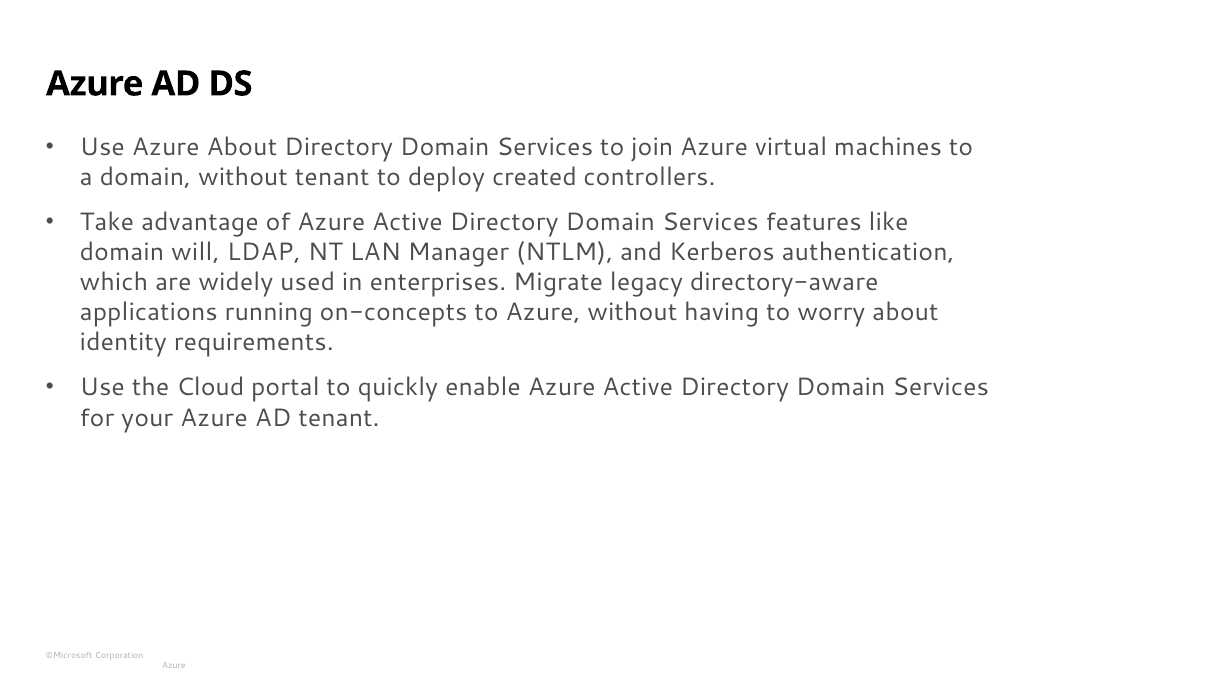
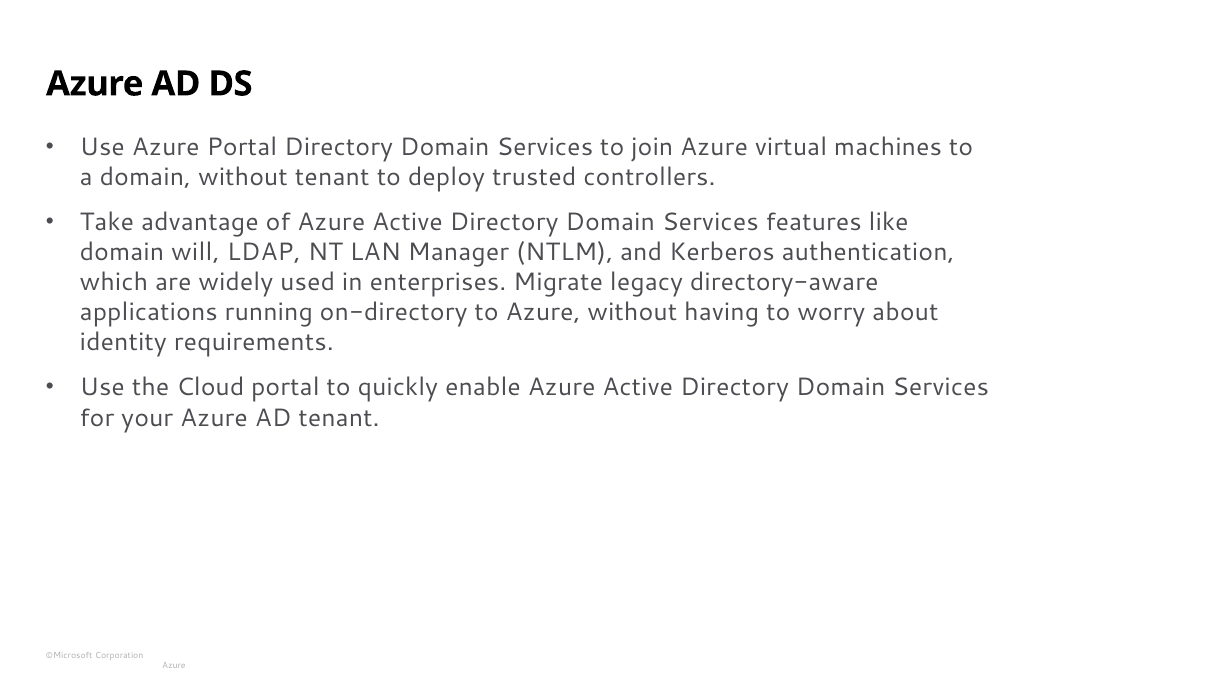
Azure About: About -> Portal
created: created -> trusted
on-concepts: on-concepts -> on-directory
